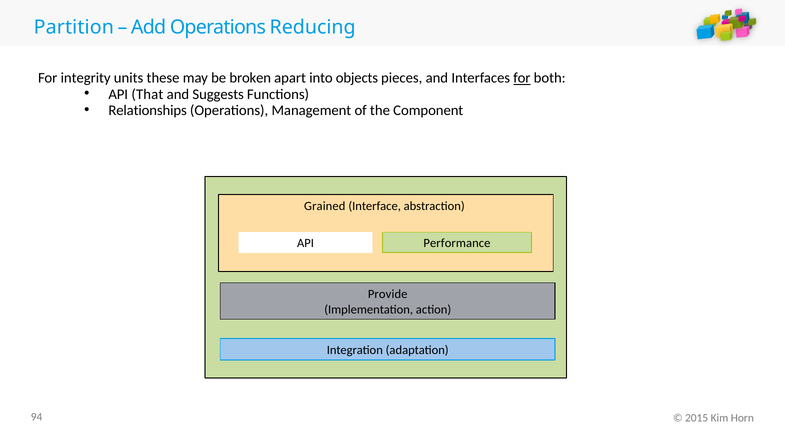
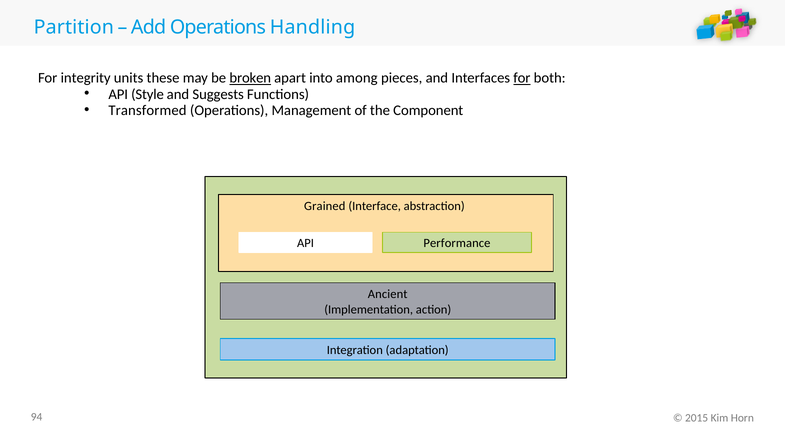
Reducing: Reducing -> Handling
broken underline: none -> present
objects: objects -> among
That: That -> Style
Relationships: Relationships -> Transformed
Provide: Provide -> Ancient
